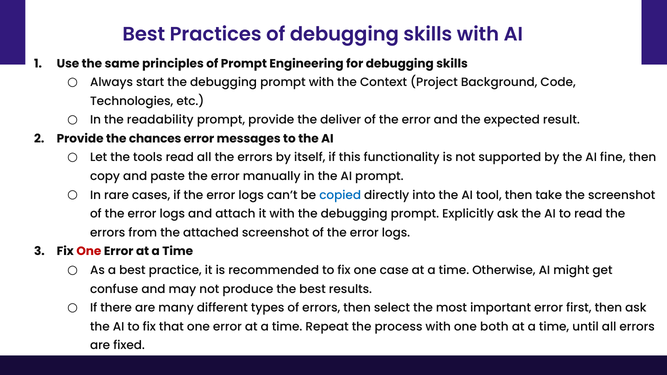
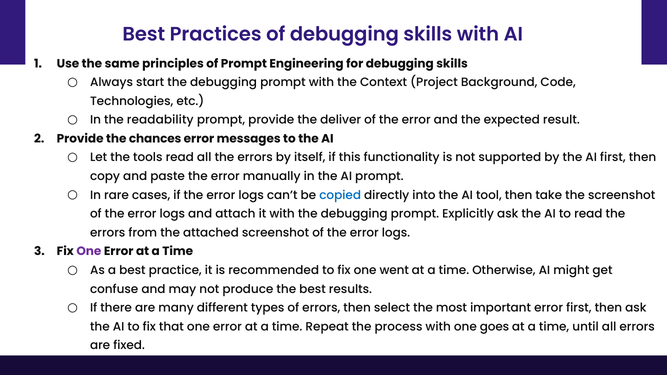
AI fine: fine -> first
One at (89, 252) colour: red -> purple
case: case -> went
both: both -> goes
